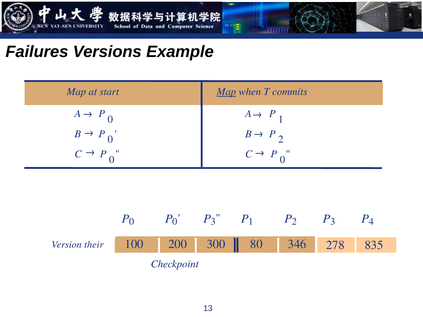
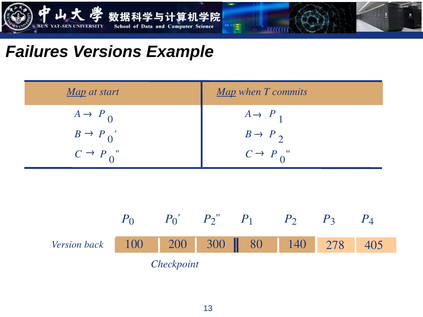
Map at (76, 92) underline: none -> present
3 at (213, 222): 3 -> 2
their: their -> back
346: 346 -> 140
835: 835 -> 405
